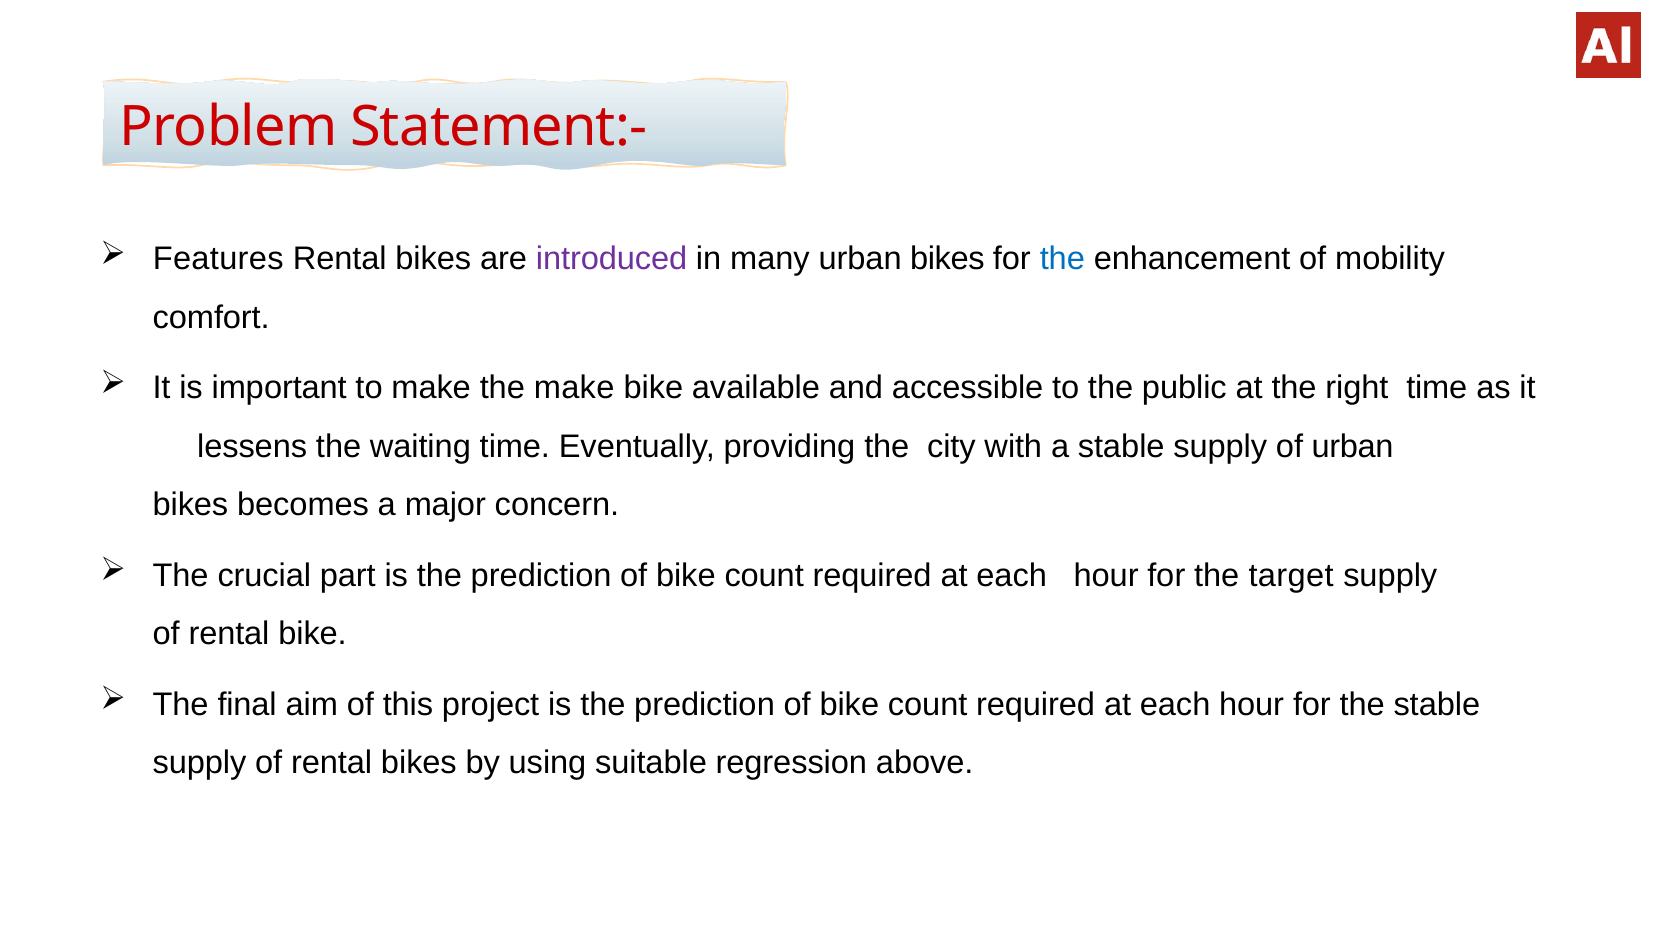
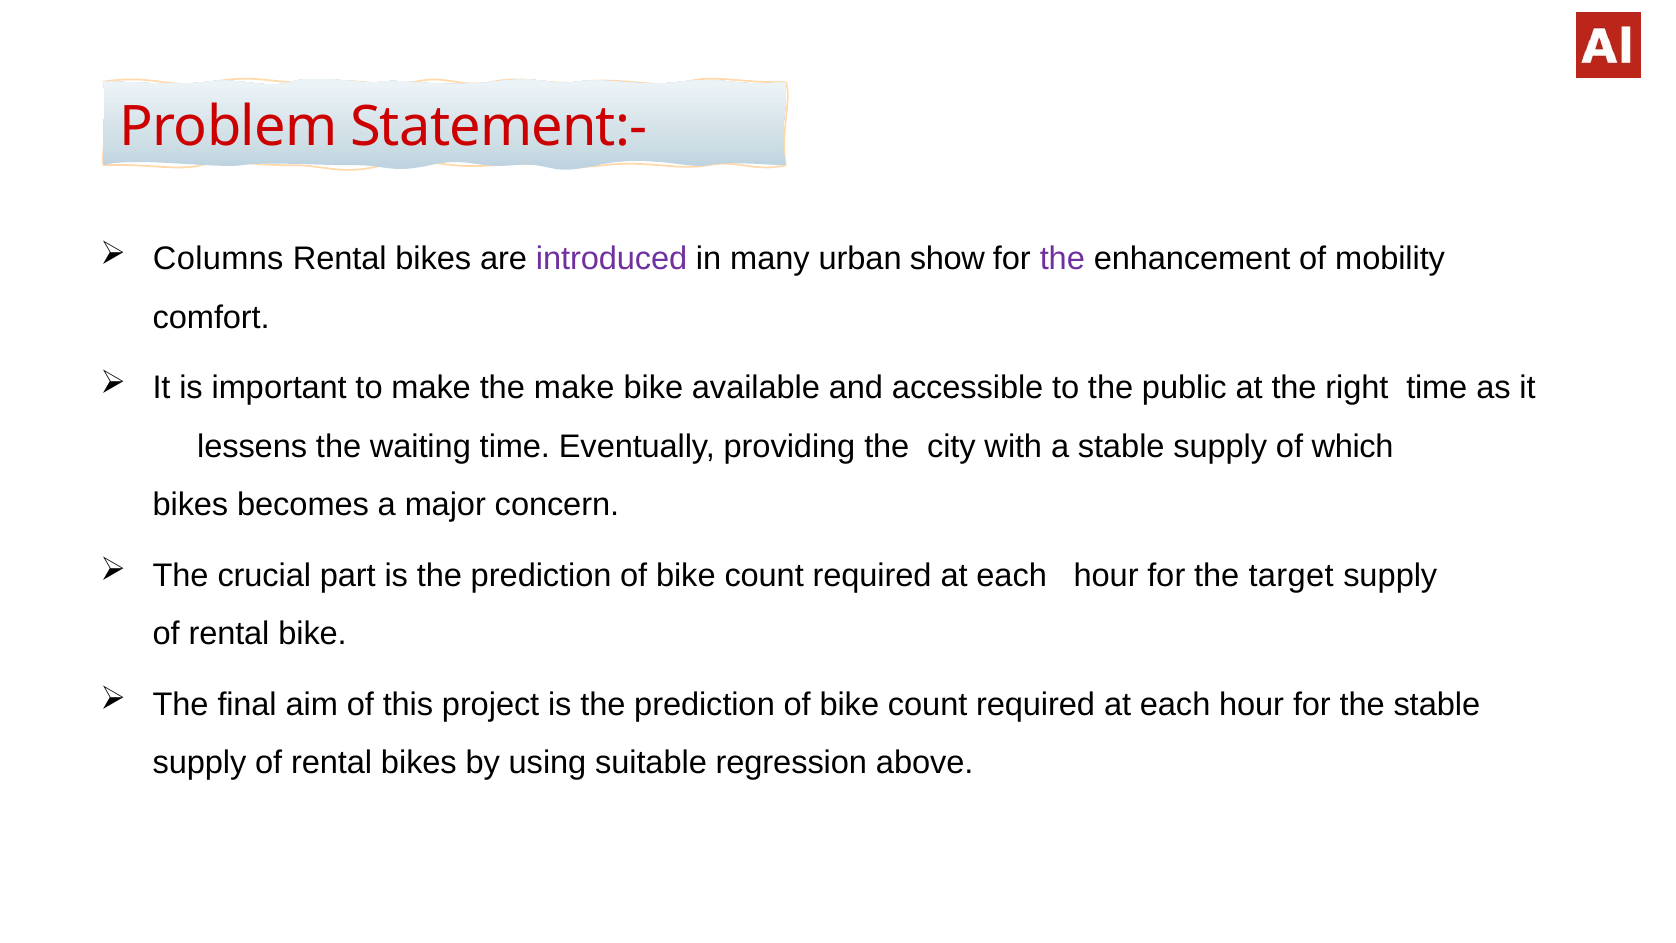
Features: Features -> Columns
many urban bikes: bikes -> show
the at (1062, 259) colour: blue -> purple
of urban: urban -> which
